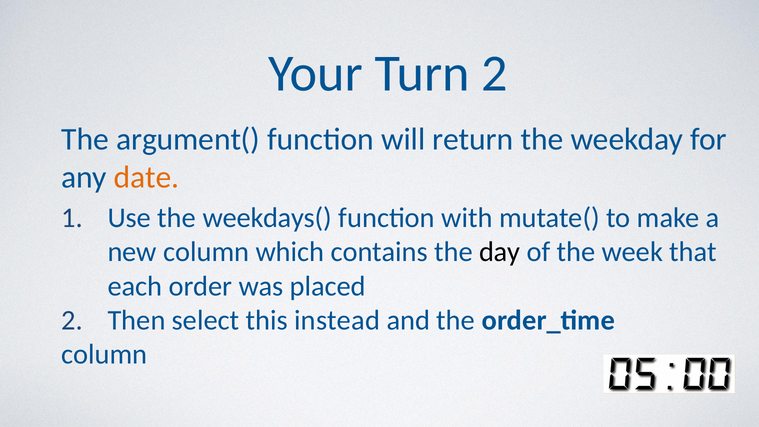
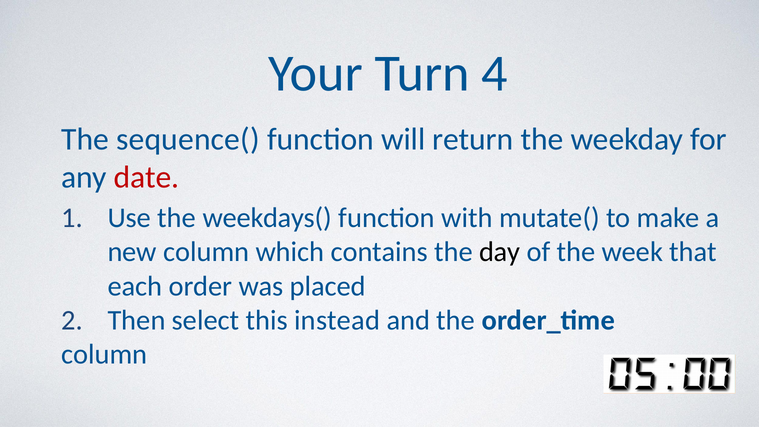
Turn 2: 2 -> 4
argument(: argument( -> sequence(
date colour: orange -> red
